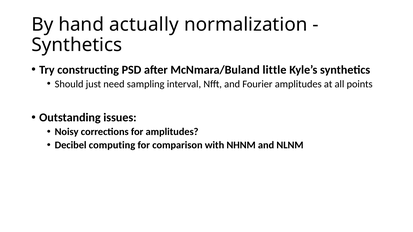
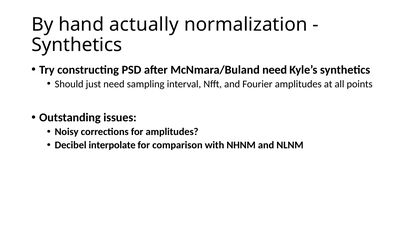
McNmara/Buland little: little -> need
computing: computing -> interpolate
